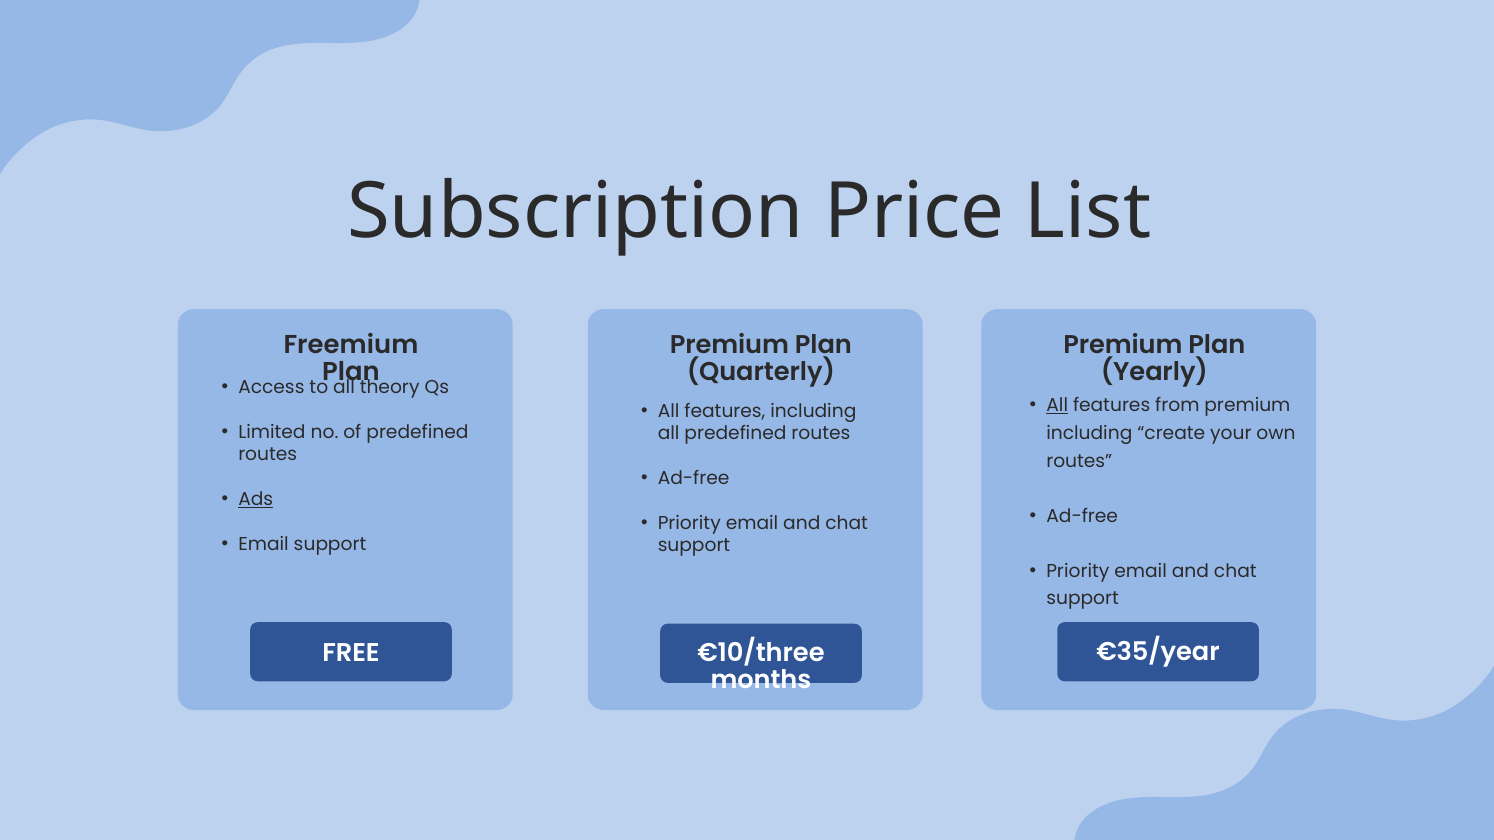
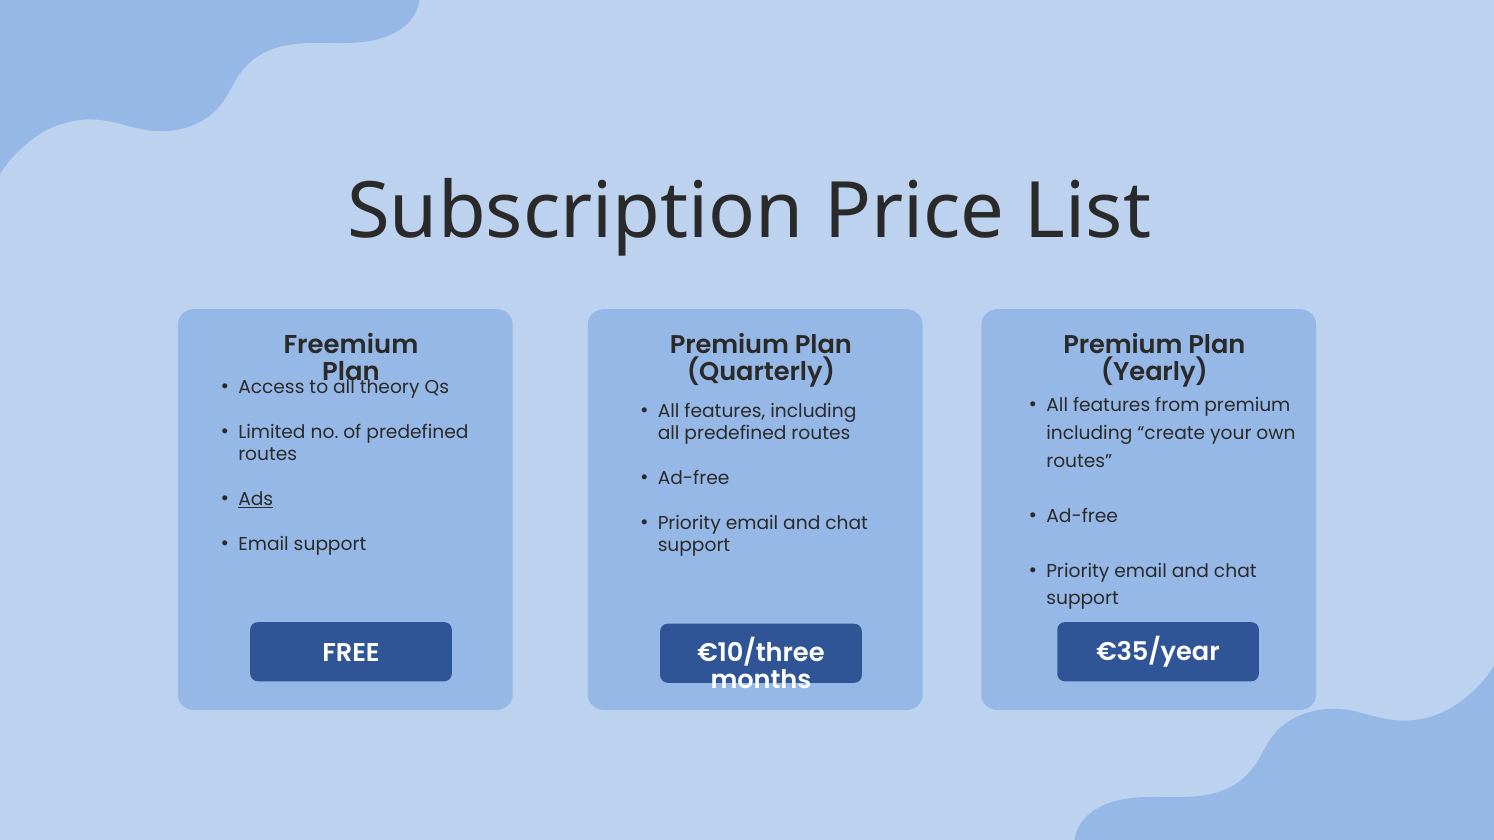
All at (1057, 406) underline: present -> none
